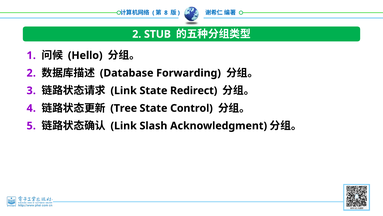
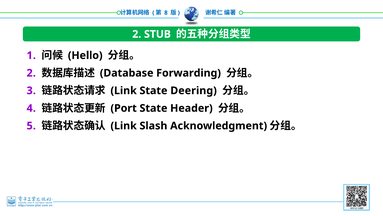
Redirect: Redirect -> Deering
Tree: Tree -> Port
Control: Control -> Header
